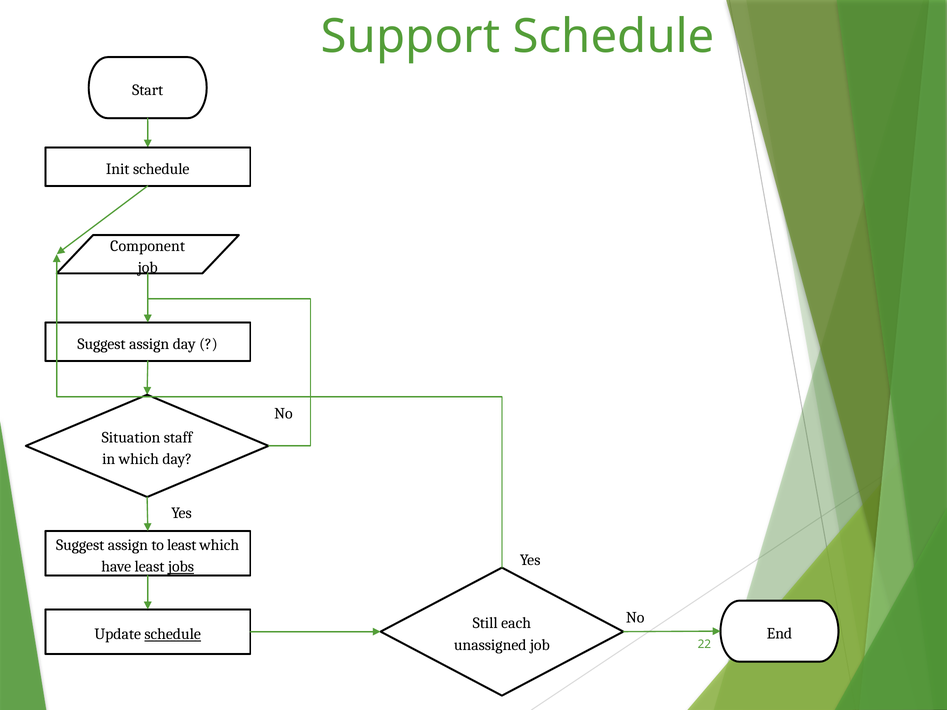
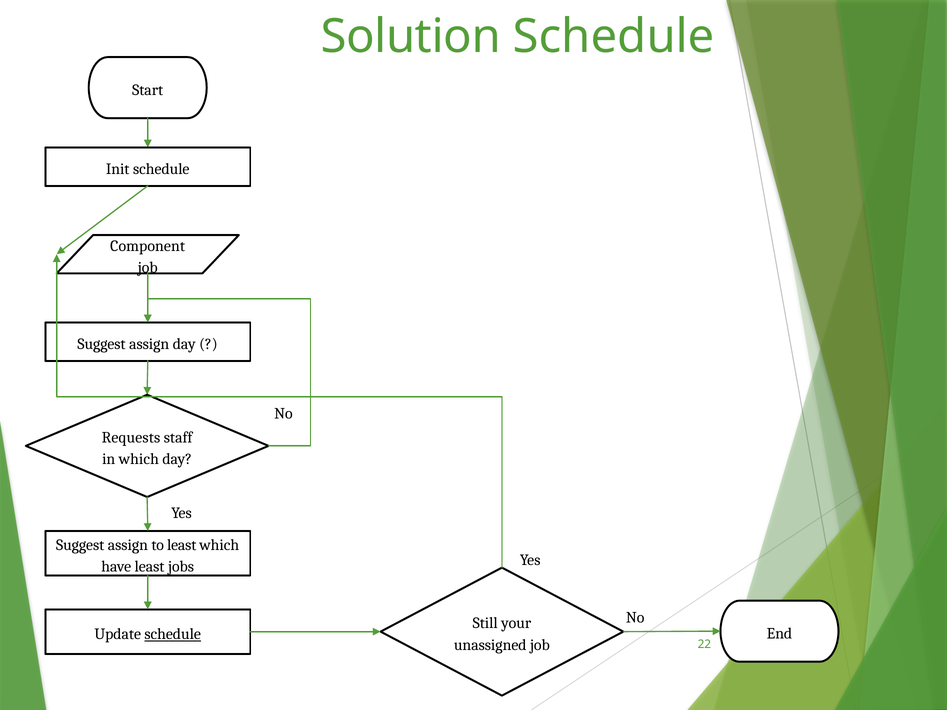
Support: Support -> Solution
Situation: Situation -> Requests
jobs underline: present -> none
each: each -> your
